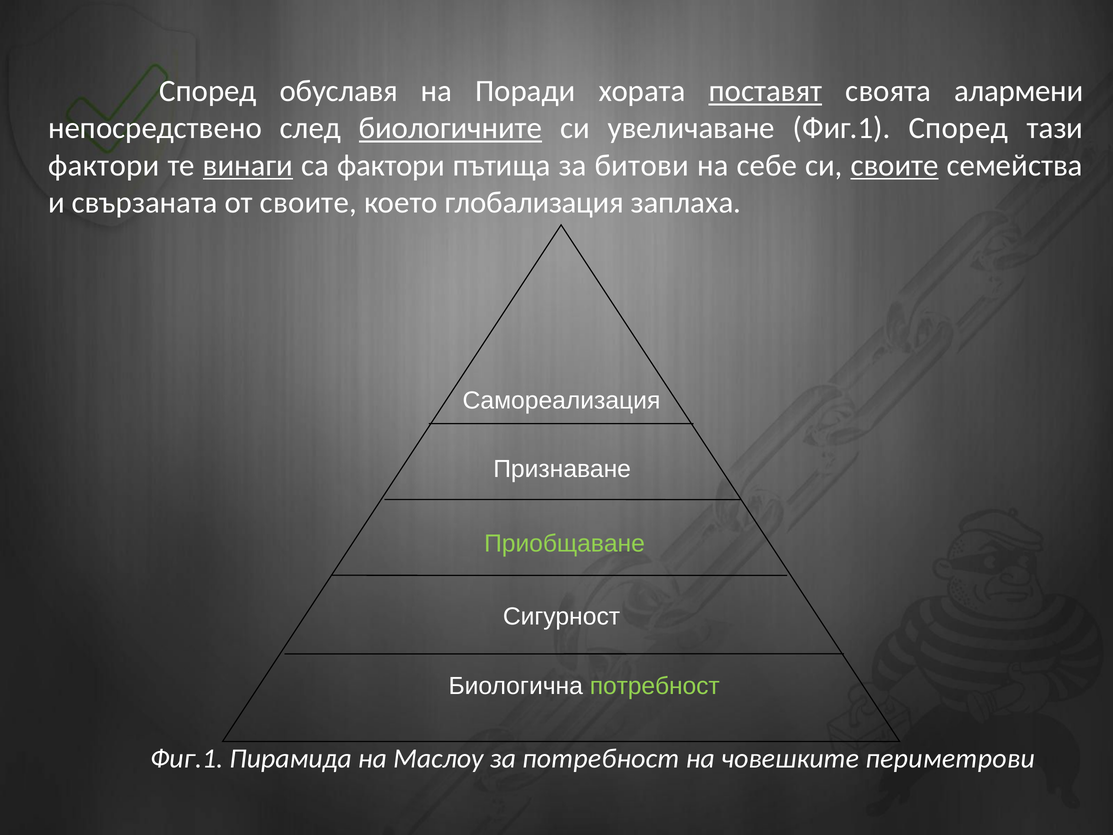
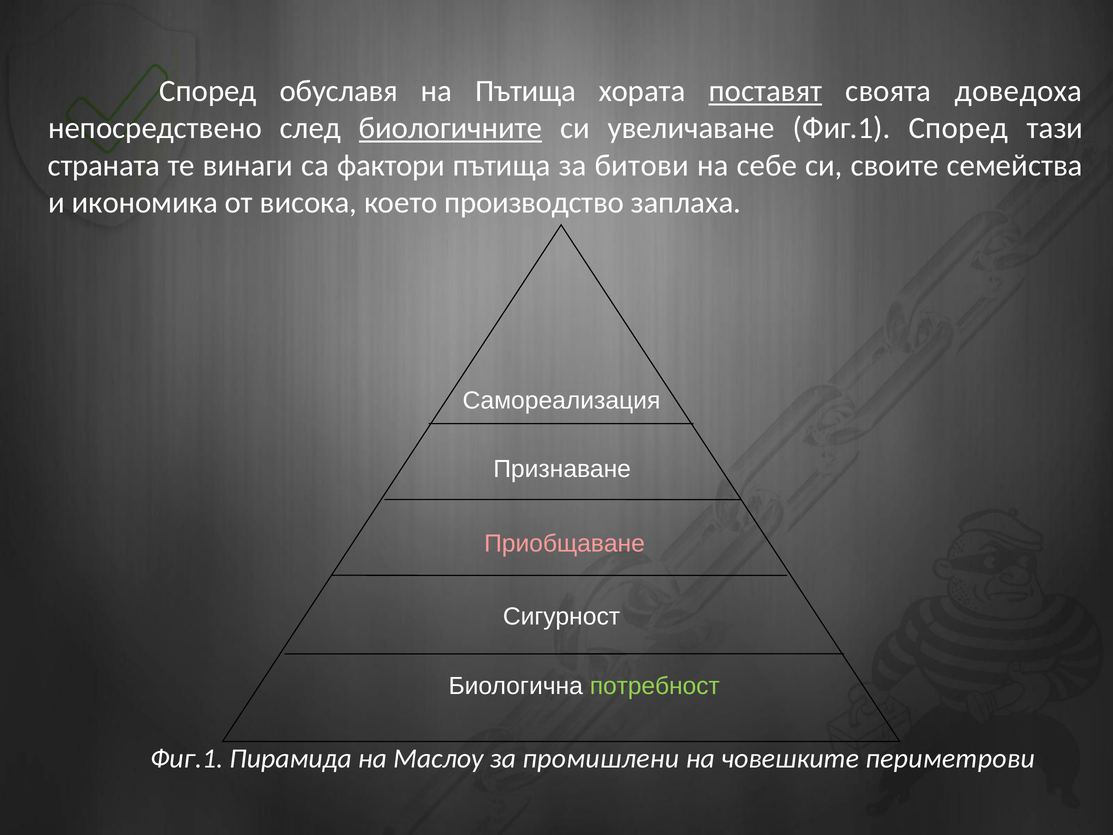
на Поради: Поради -> Пътища
алармени: алармени -> доведоха
фактори at (104, 165): фактори -> страната
винаги underline: present -> none
своите at (895, 165) underline: present -> none
свързаната: свързаната -> икономика
от своите: своите -> висока
глобализация: глобализация -> производство
Приобщаване colour: light green -> pink
за потребност: потребност -> промишлени
